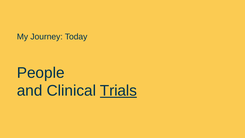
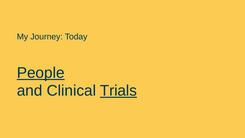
People underline: none -> present
